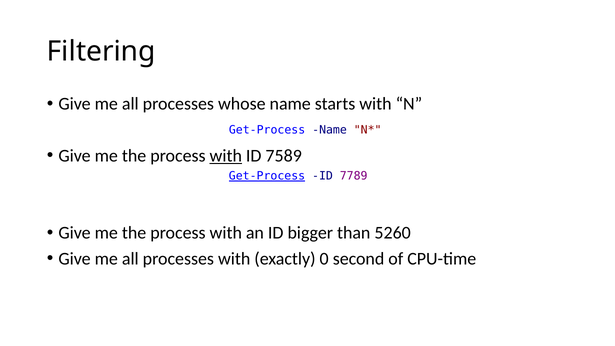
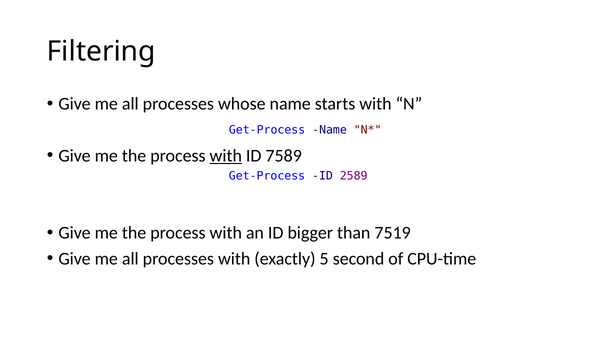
Get-Process at (267, 176) underline: present -> none
7789: 7789 -> 2589
5260: 5260 -> 7519
0: 0 -> 5
